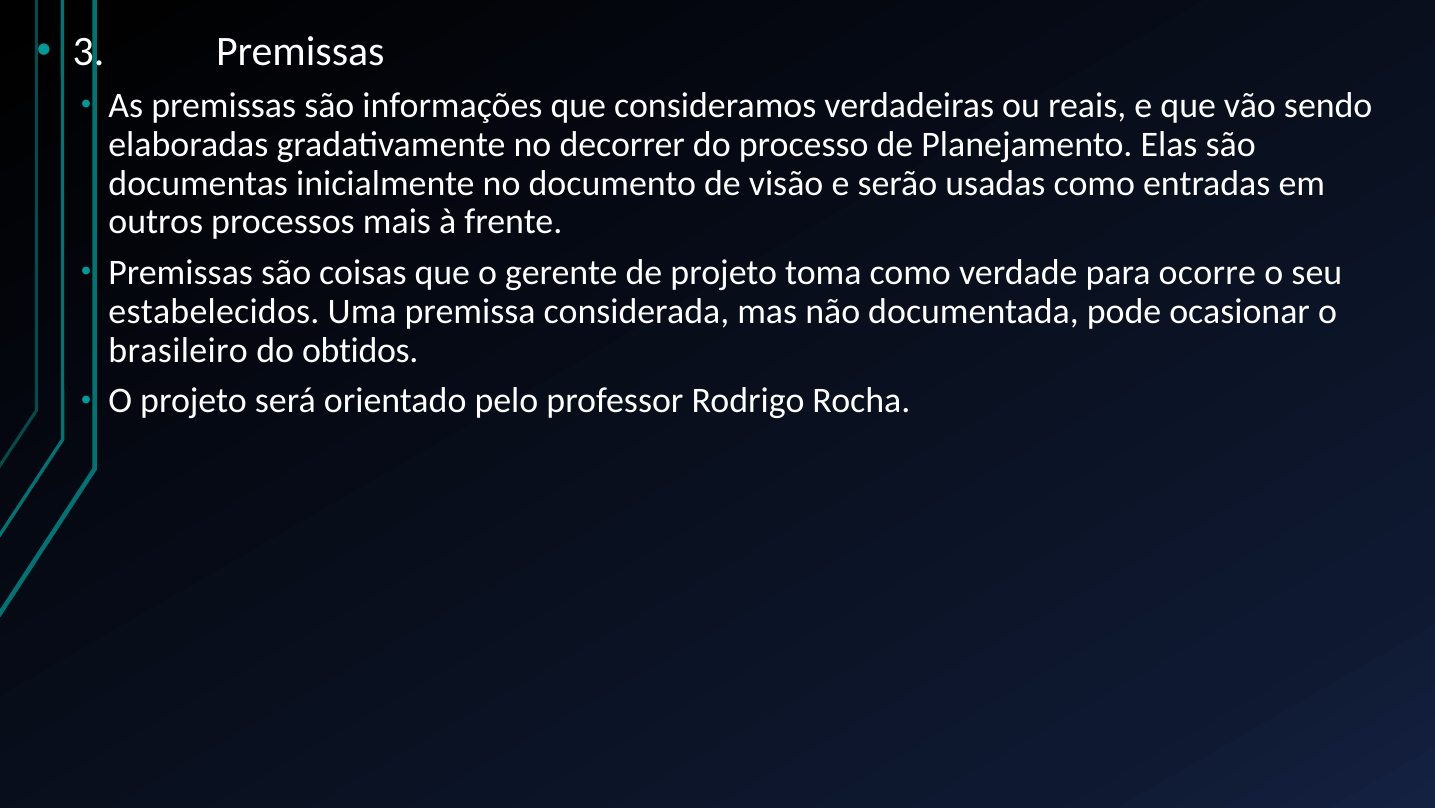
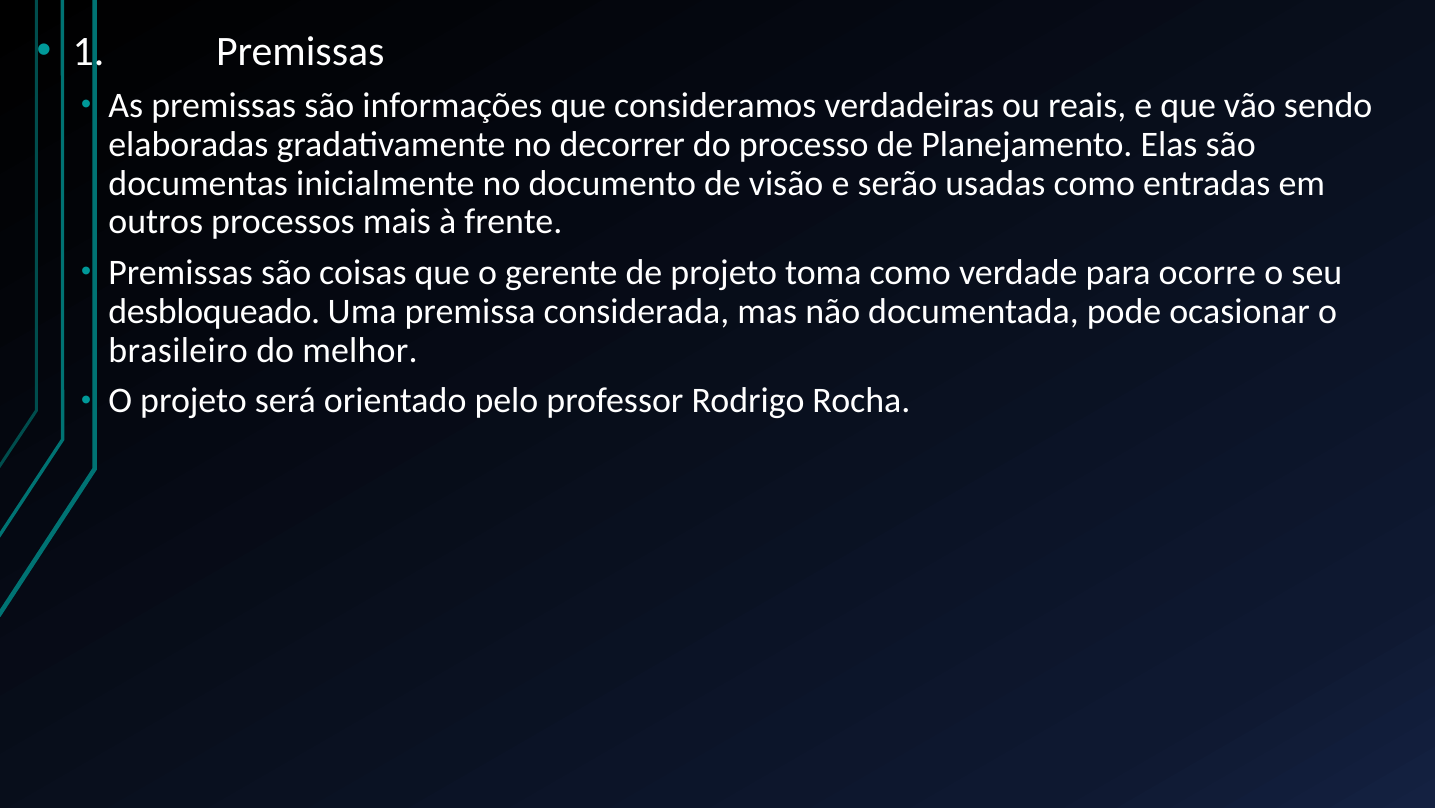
3: 3 -> 1
estabelecidos: estabelecidos -> desbloqueado
obtidos: obtidos -> melhor
